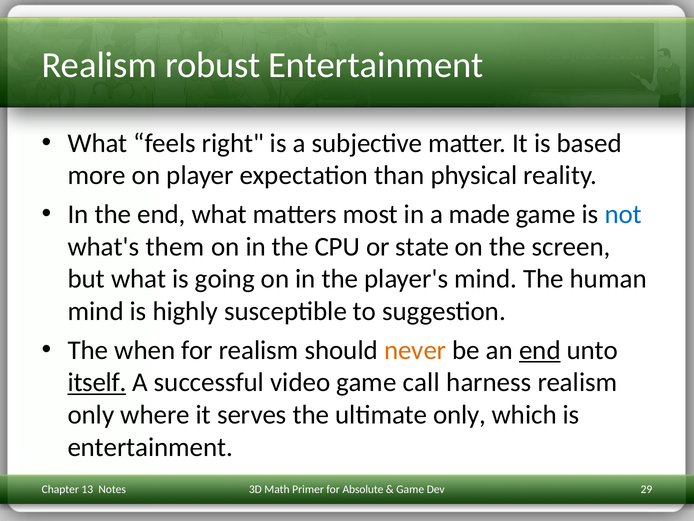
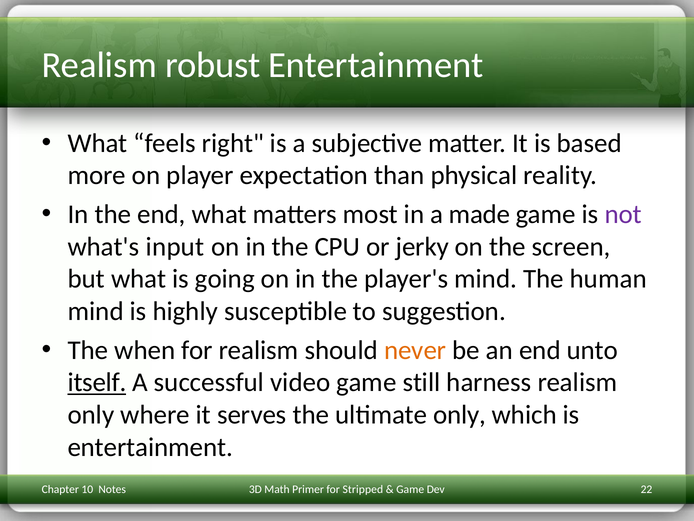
not colour: blue -> purple
them: them -> input
state: state -> jerky
end at (540, 350) underline: present -> none
call: call -> still
Absolute: Absolute -> Stripped
29: 29 -> 22
13: 13 -> 10
